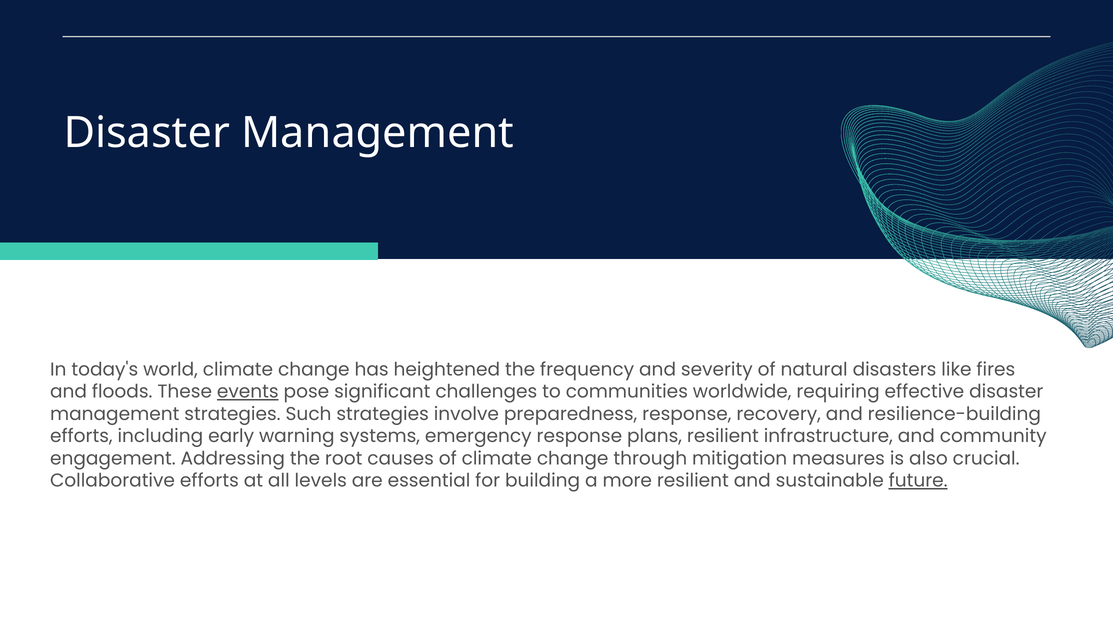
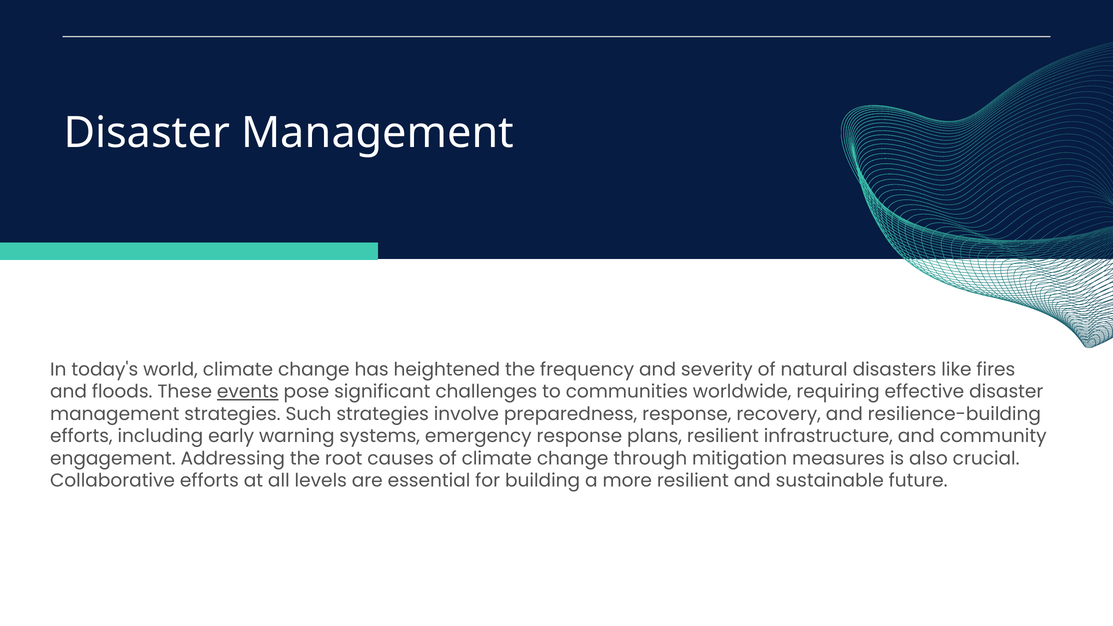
future underline: present -> none
